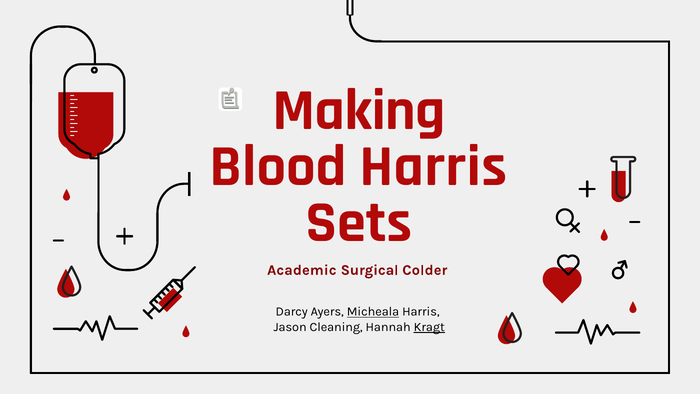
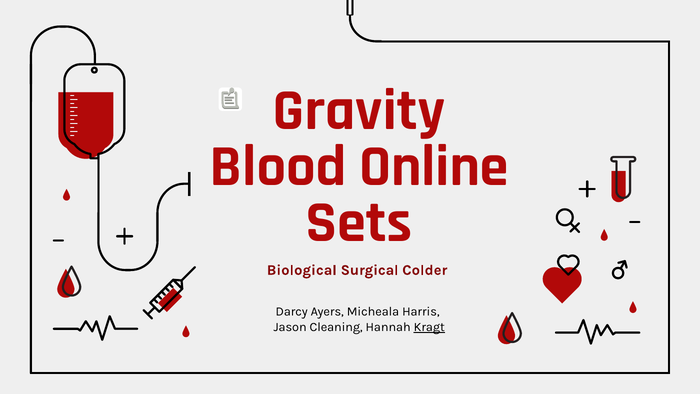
Making: Making -> Gravity
Blood Harris: Harris -> Online
Academic: Academic -> Biological
Micheala underline: present -> none
